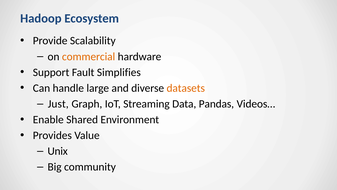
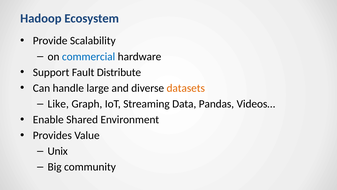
commercial colour: orange -> blue
Simplifies: Simplifies -> Distribute
Just: Just -> Like
